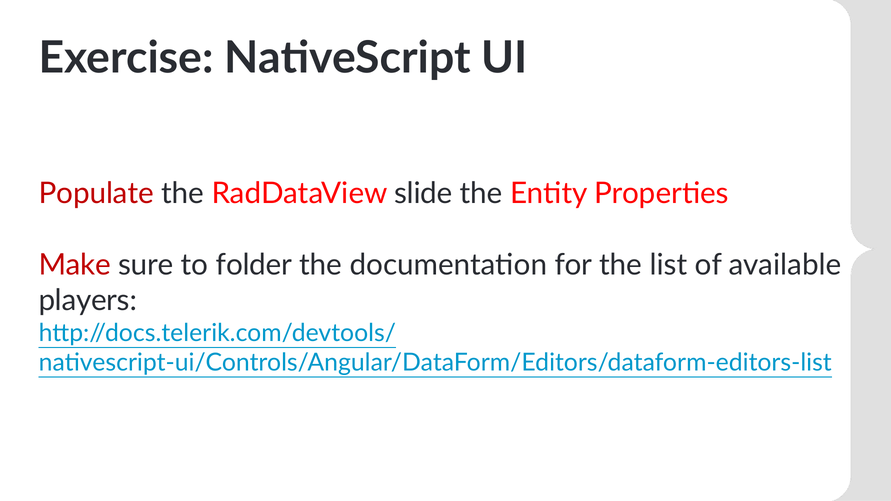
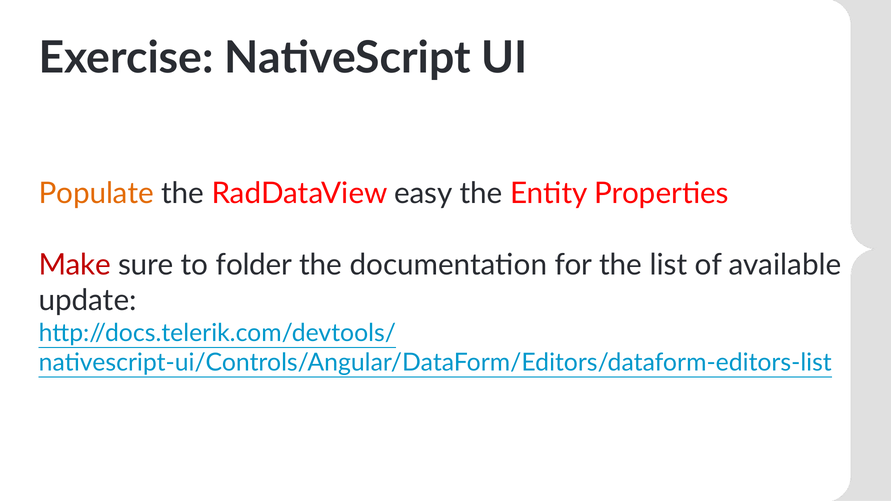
Populate colour: red -> orange
slide: slide -> easy
players: players -> update
